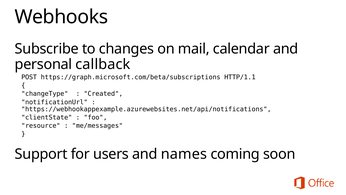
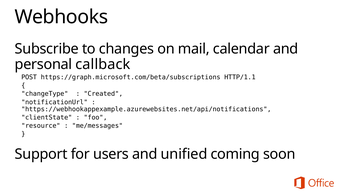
names: names -> unified
